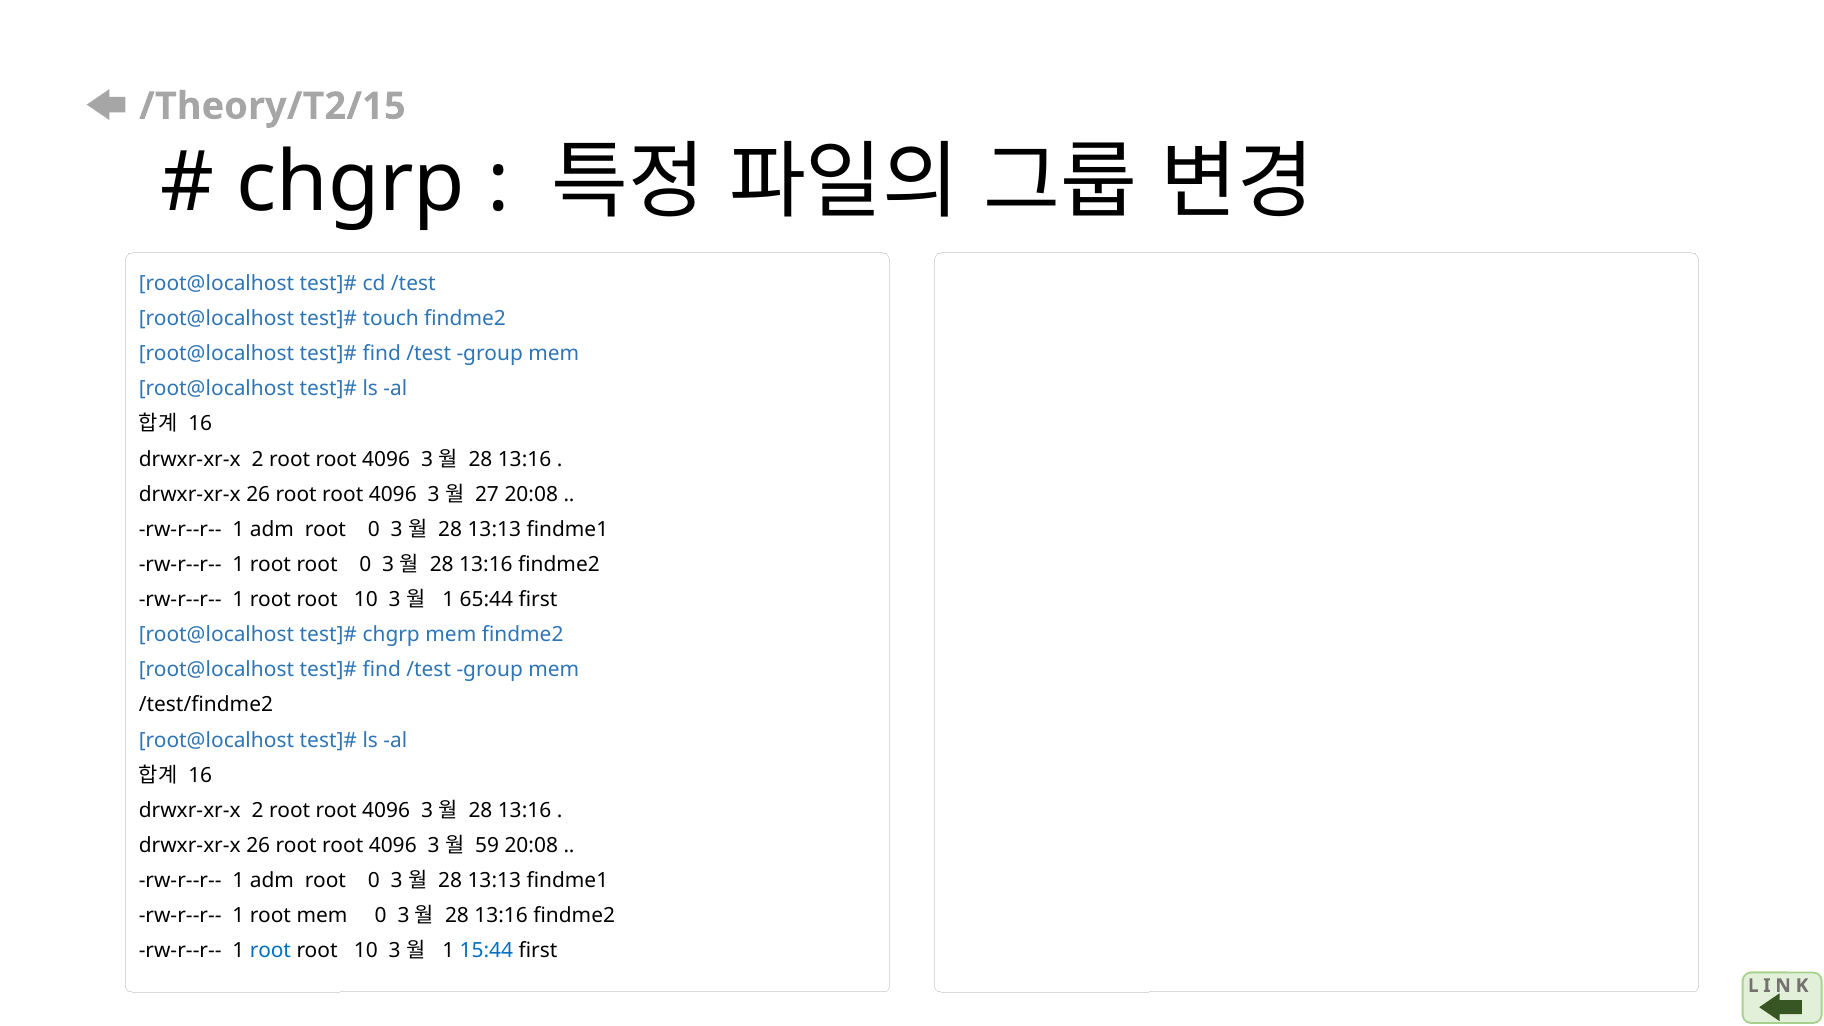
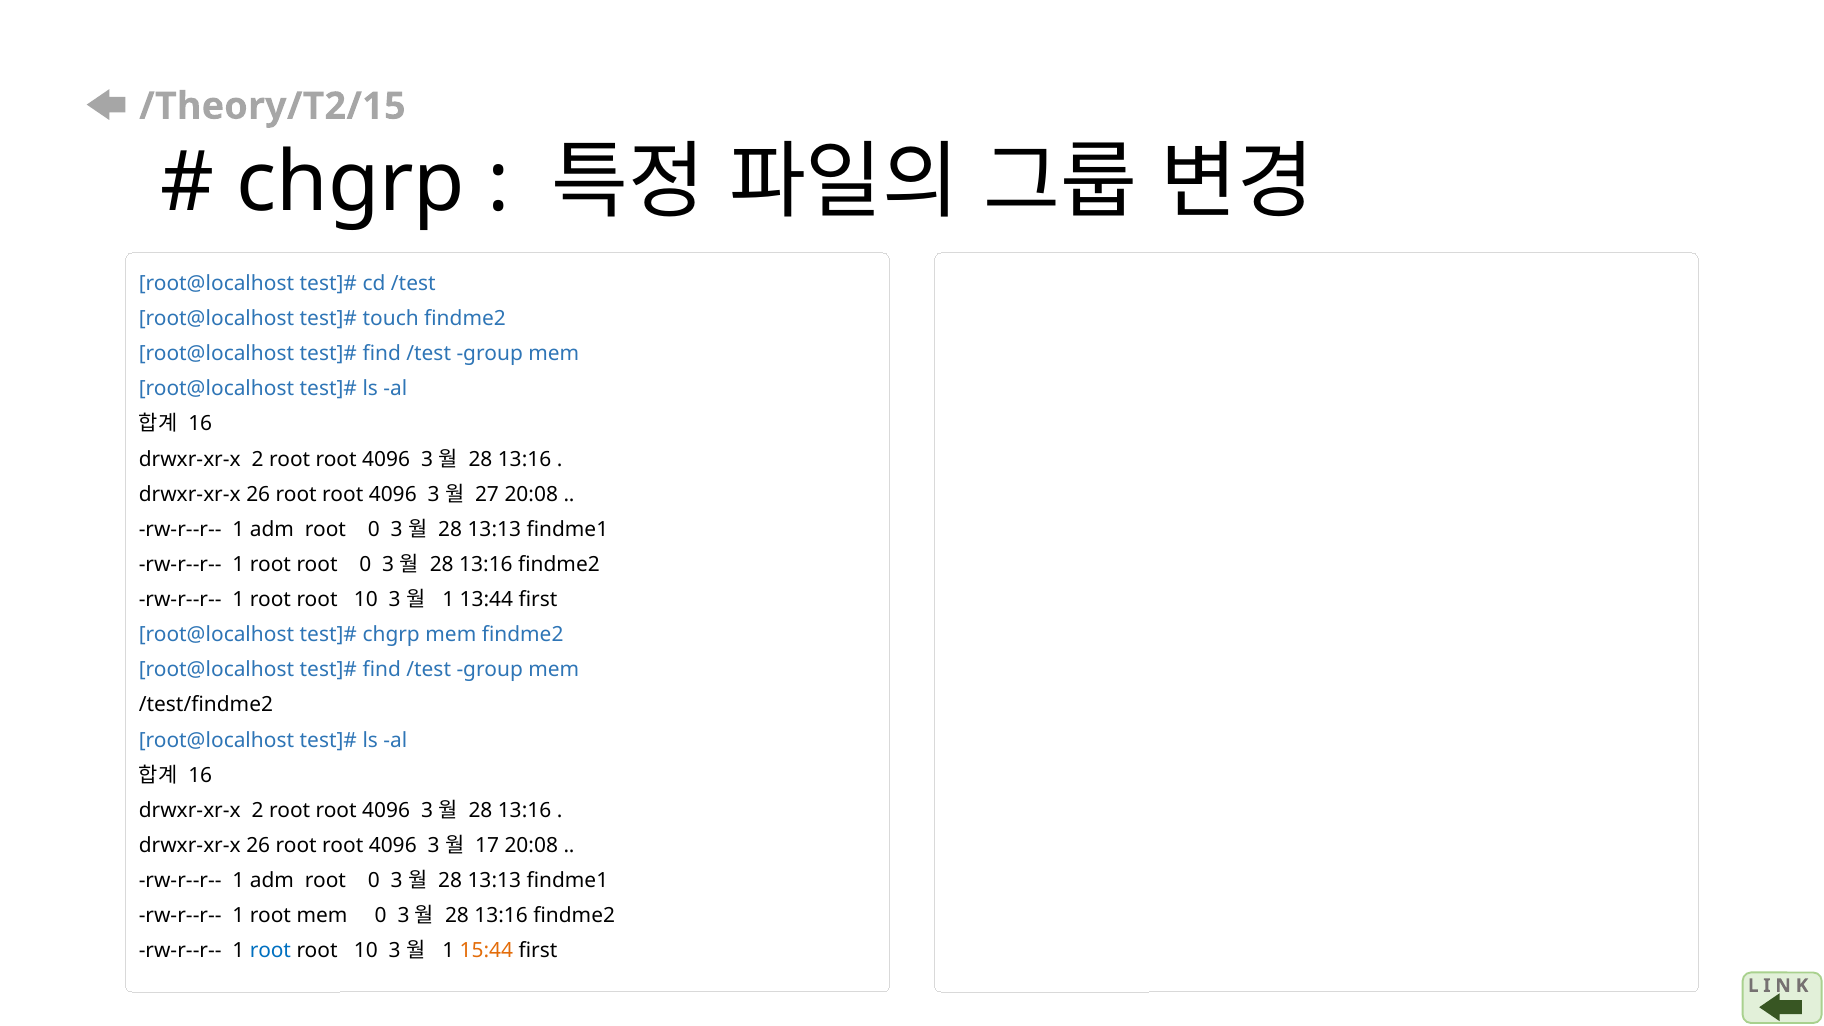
65:44: 65:44 -> 13:44
59: 59 -> 17
15:44 colour: blue -> orange
